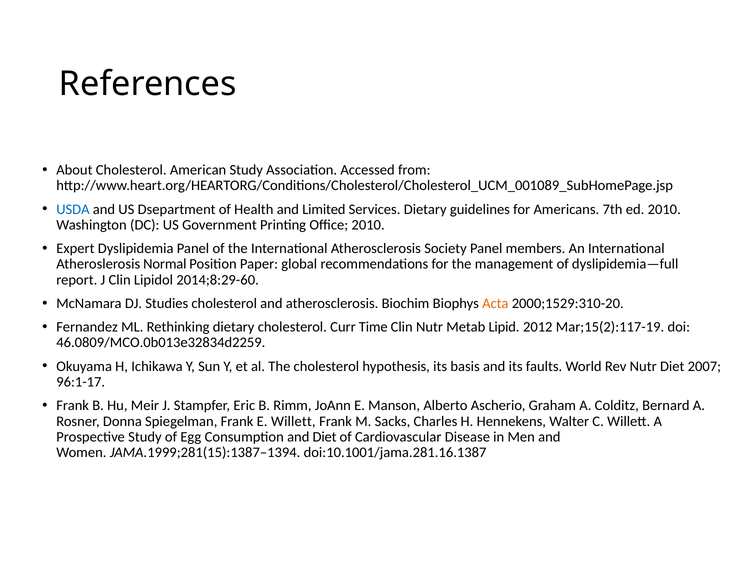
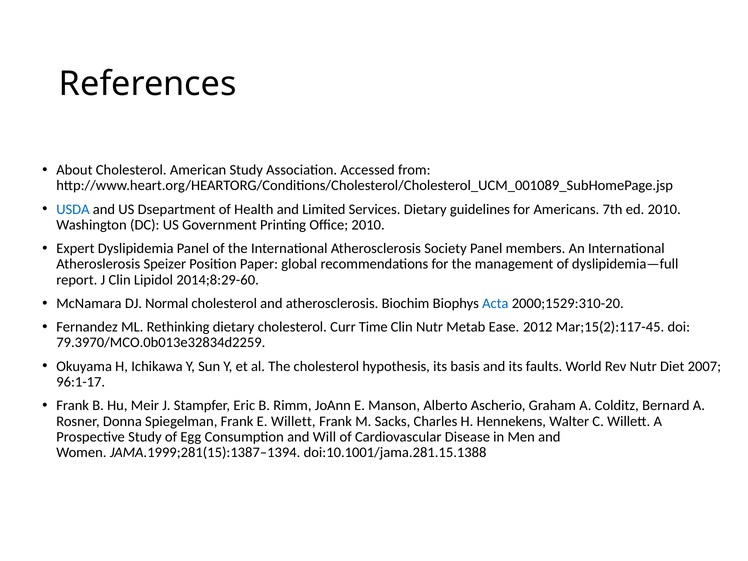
Normal: Normal -> Speizer
Studies: Studies -> Normal
Acta colour: orange -> blue
Lipid: Lipid -> Ease
Mar;15(2):117-19: Mar;15(2):117-19 -> Mar;15(2):117-45
46.0809/MCO.0b013e32834d2259: 46.0809/MCO.0b013e32834d2259 -> 79.3970/MCO.0b013e32834d2259
and Diet: Diet -> Will
doi:10.1001/jama.281.16.1387: doi:10.1001/jama.281.16.1387 -> doi:10.1001/jama.281.15.1388
